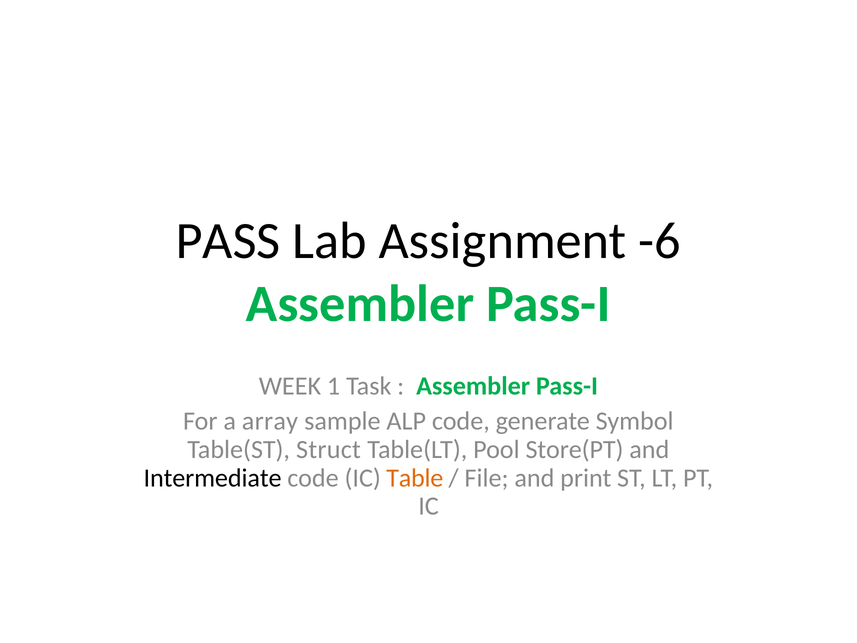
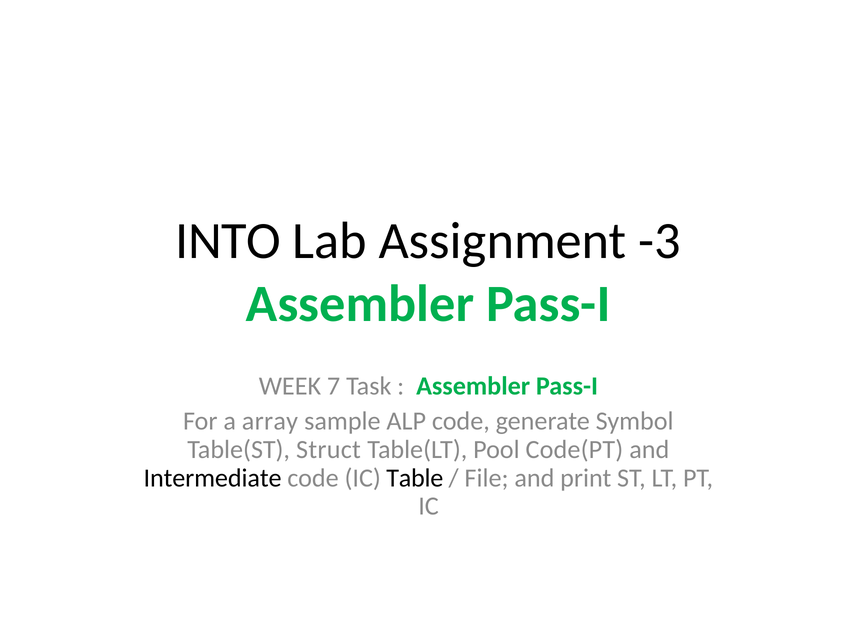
PASS: PASS -> INTO
-6: -6 -> -3
1: 1 -> 7
Store(PT: Store(PT -> Code(PT
Table colour: orange -> black
